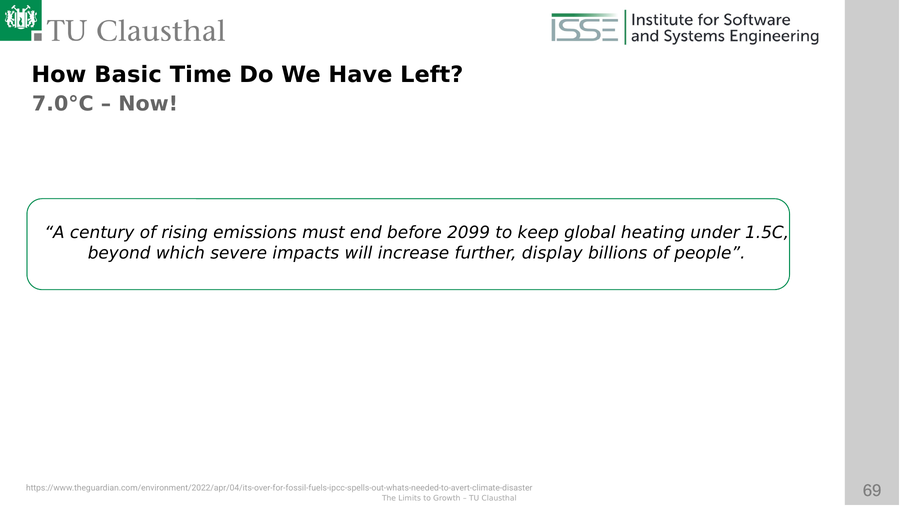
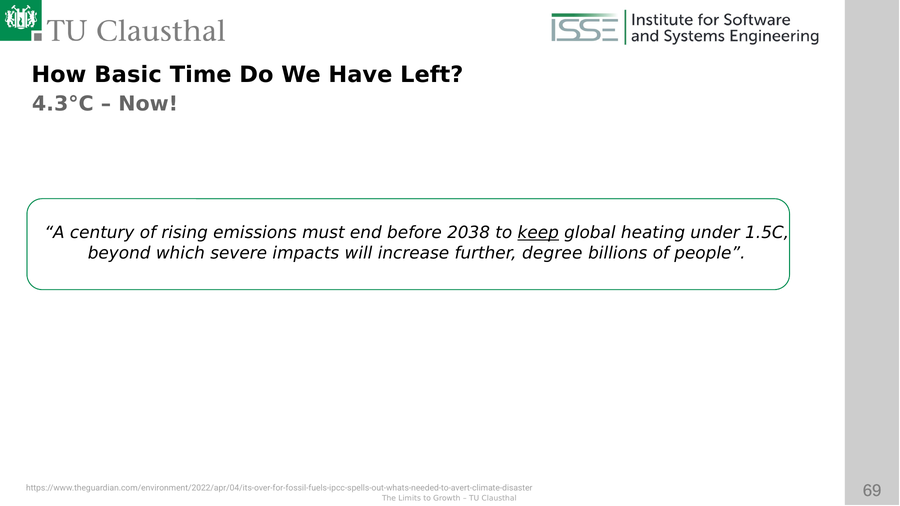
7.0°C: 7.0°C -> 4.3°C
2099: 2099 -> 2038
keep underline: none -> present
display: display -> degree
